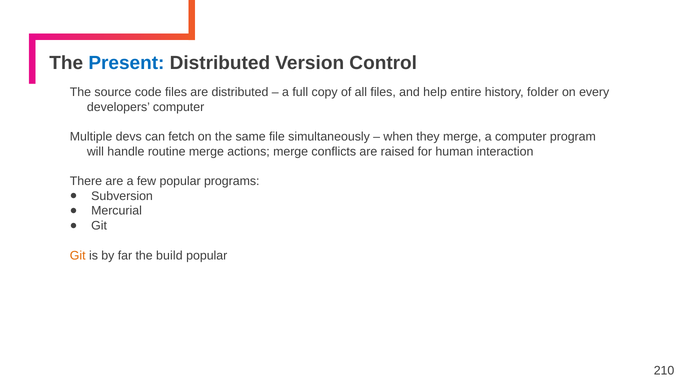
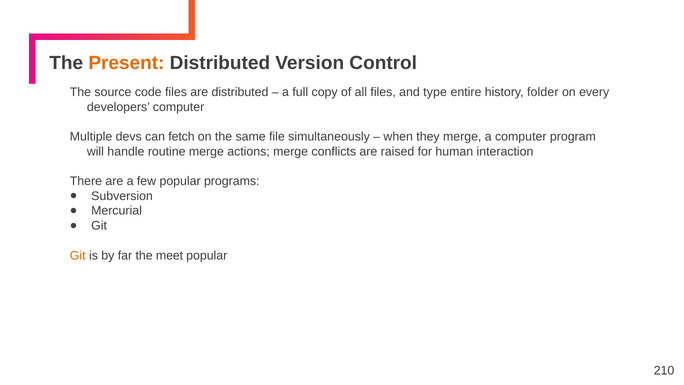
Present colour: blue -> orange
help: help -> type
build: build -> meet
